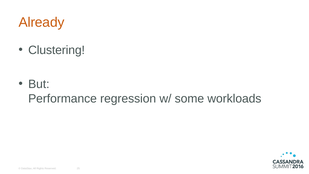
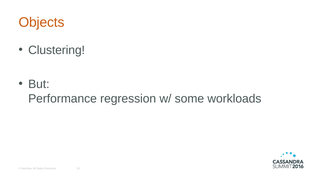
Already: Already -> Objects
